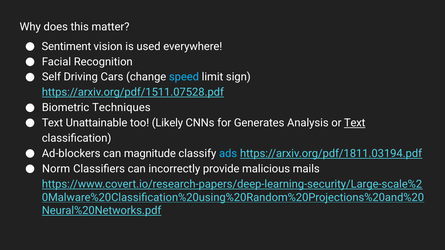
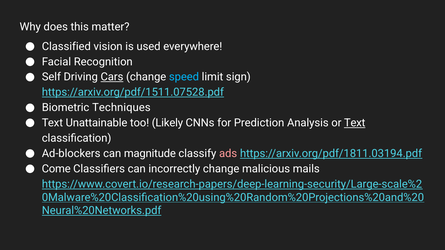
Sentiment: Sentiment -> Classified
Cars underline: none -> present
Generates: Generates -> Prediction
ads colour: light blue -> pink
Norm: Norm -> Come
incorrectly provide: provide -> change
